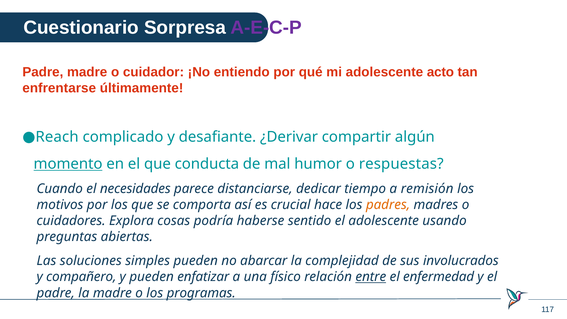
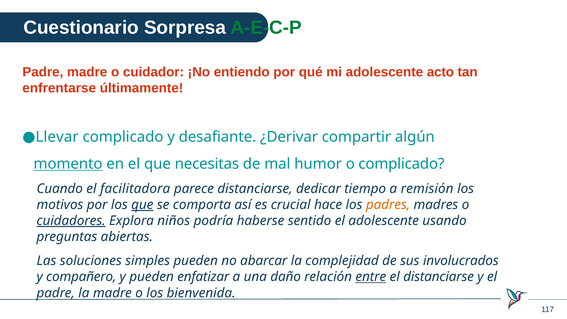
A-E-C-P colour: purple -> green
Reach: Reach -> Llevar
conducta: conducta -> necesitas
o respuestas: respuestas -> complicado
necesidades: necesidades -> facilitadora
que at (142, 205) underline: none -> present
cuidadores underline: none -> present
cosas: cosas -> niños
físico: físico -> daño
el enfermedad: enfermedad -> distanciarse
programas: programas -> bienvenida
